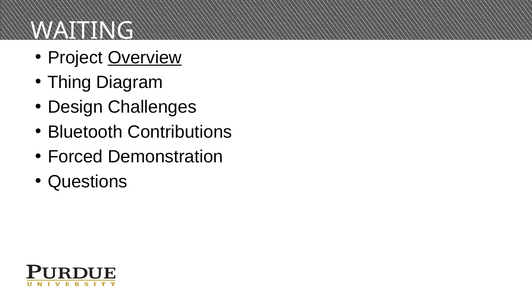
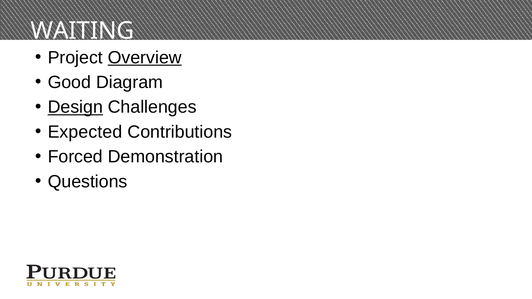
Thing: Thing -> Good
Design underline: none -> present
Bluetooth: Bluetooth -> Expected
